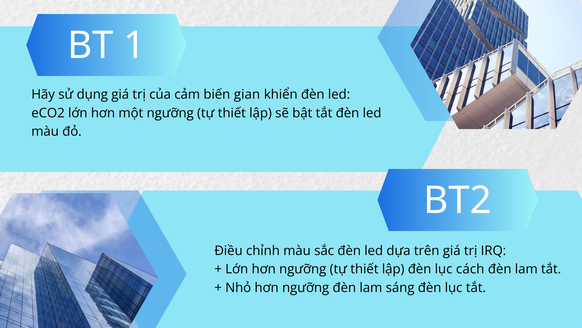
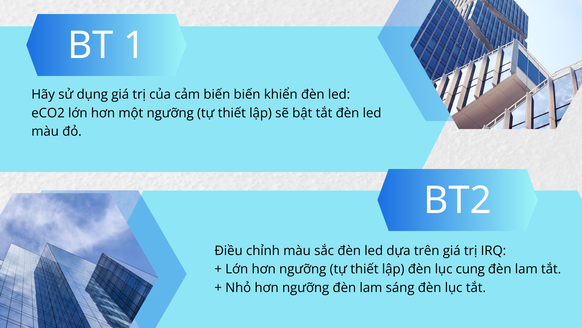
biến gian: gian -> biến
cách: cách -> cung
